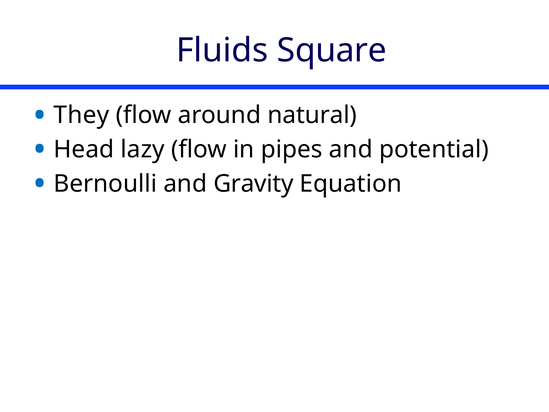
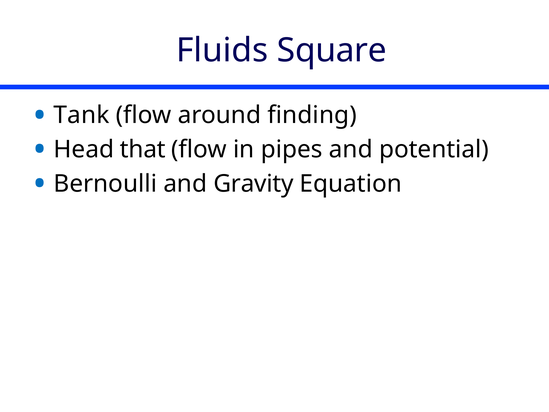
They: They -> Tank
natural: natural -> finding
lazy: lazy -> that
